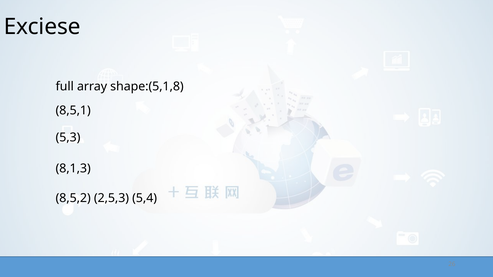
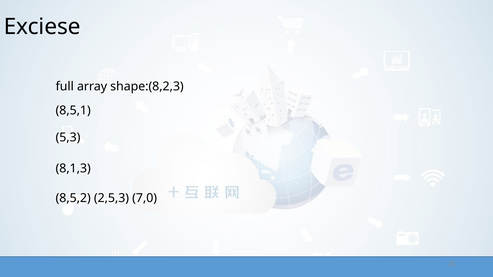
shape:(5,1,8: shape:(5,1,8 -> shape:(8,2,3
5,4: 5,4 -> 7,0
